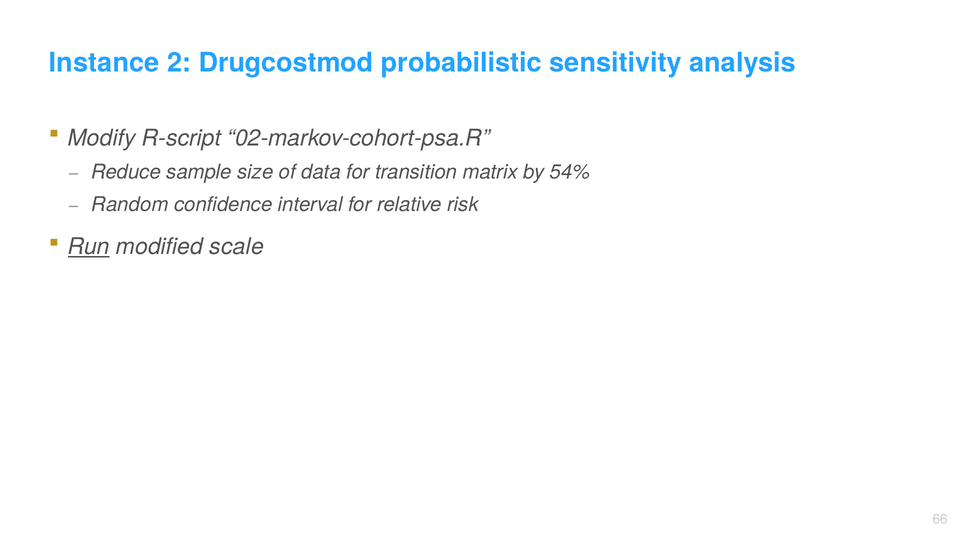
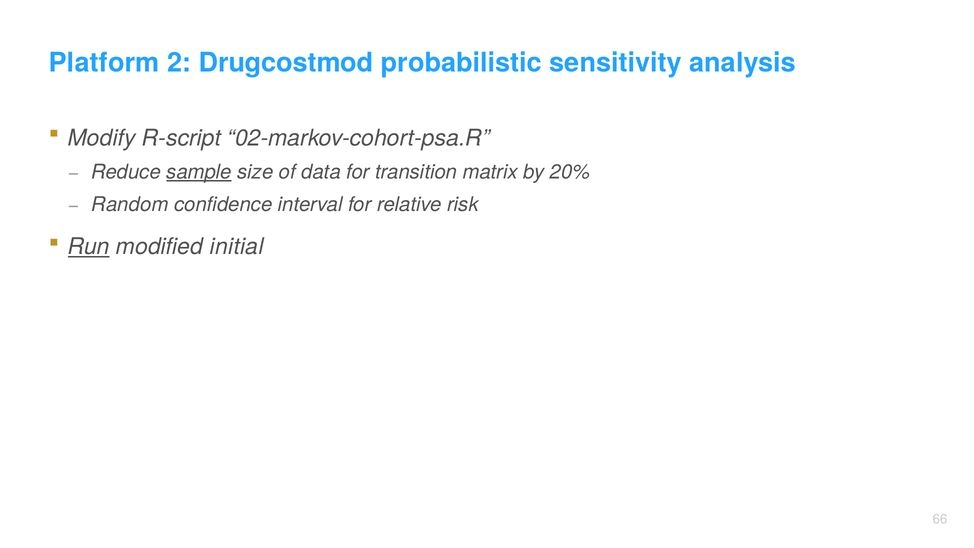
Instance: Instance -> Platform
sample underline: none -> present
54%: 54% -> 20%
scale: scale -> initial
